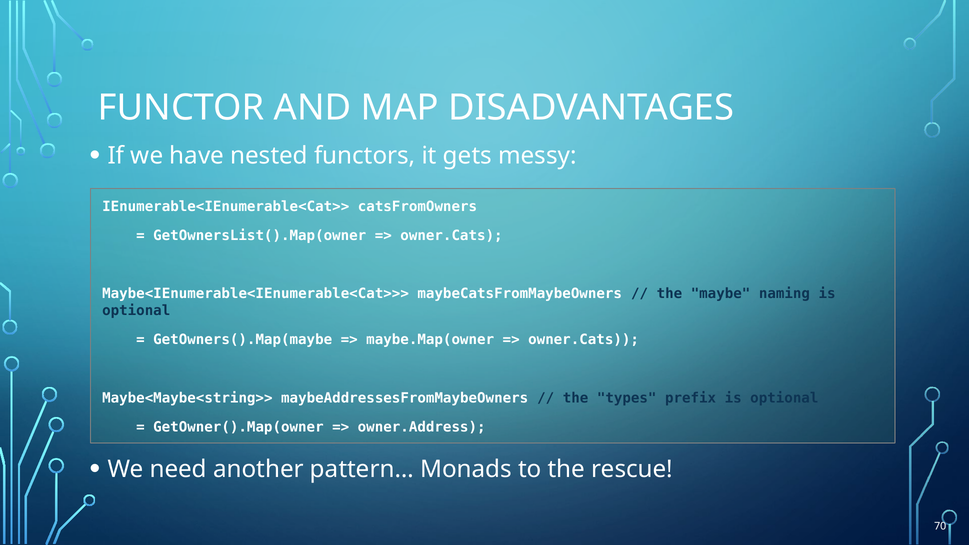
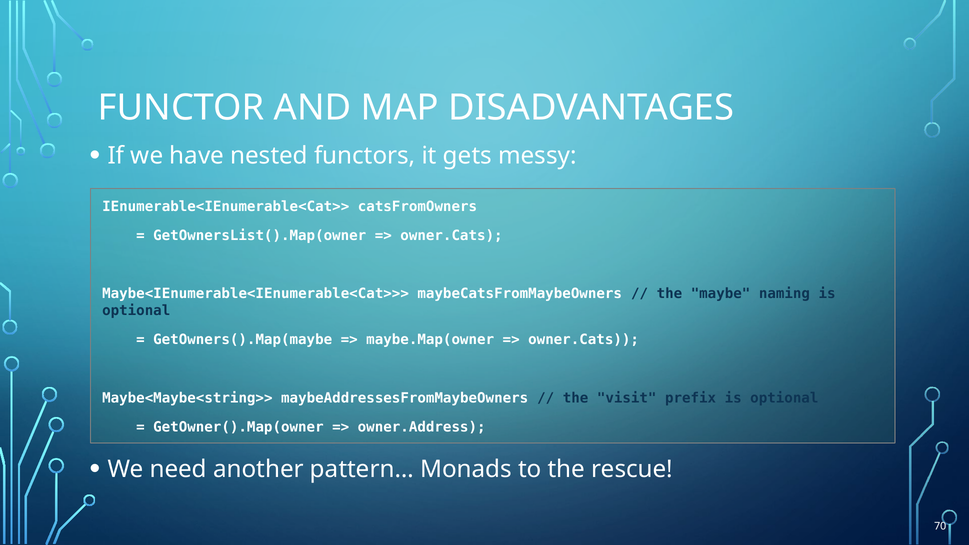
types: types -> visit
